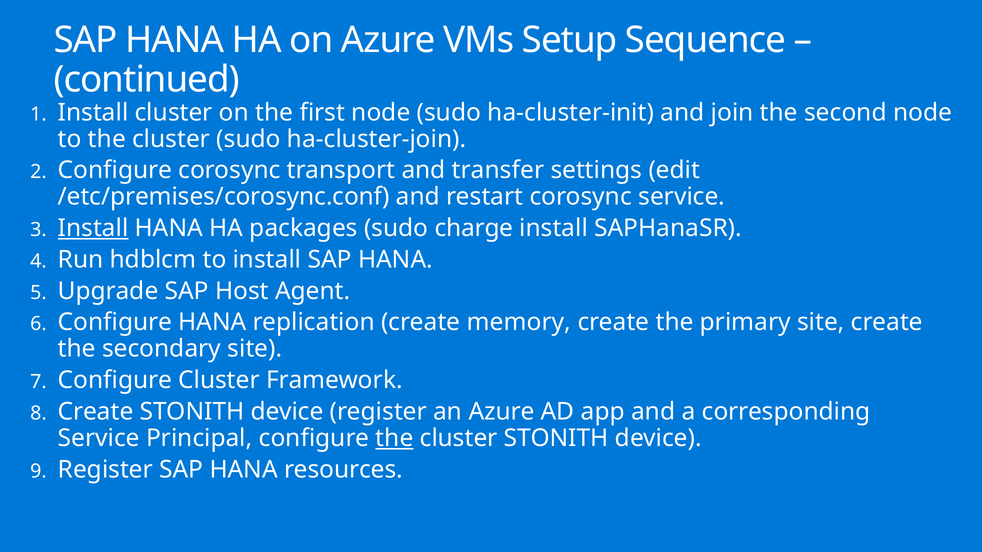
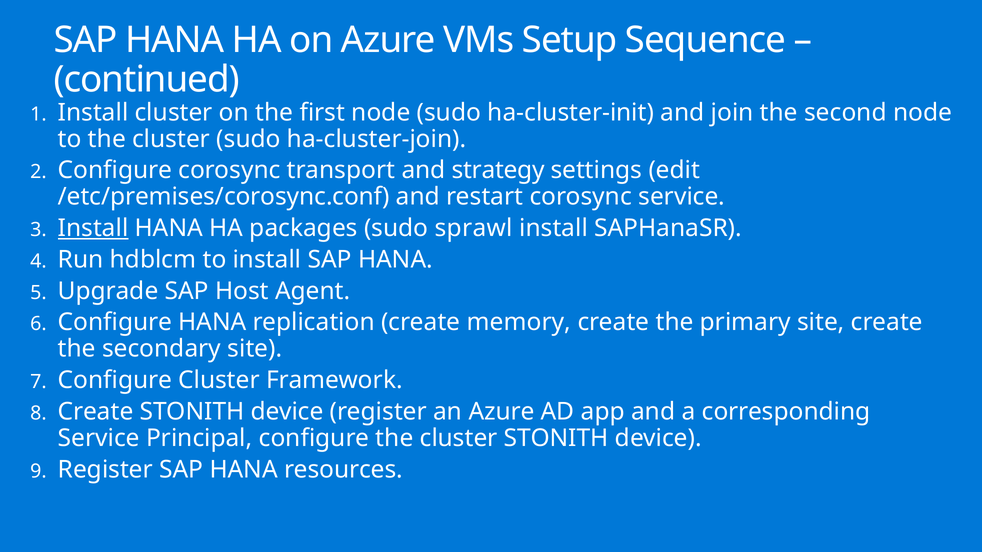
transfer: transfer -> strategy
charge: charge -> sprawl
the at (394, 438) underline: present -> none
